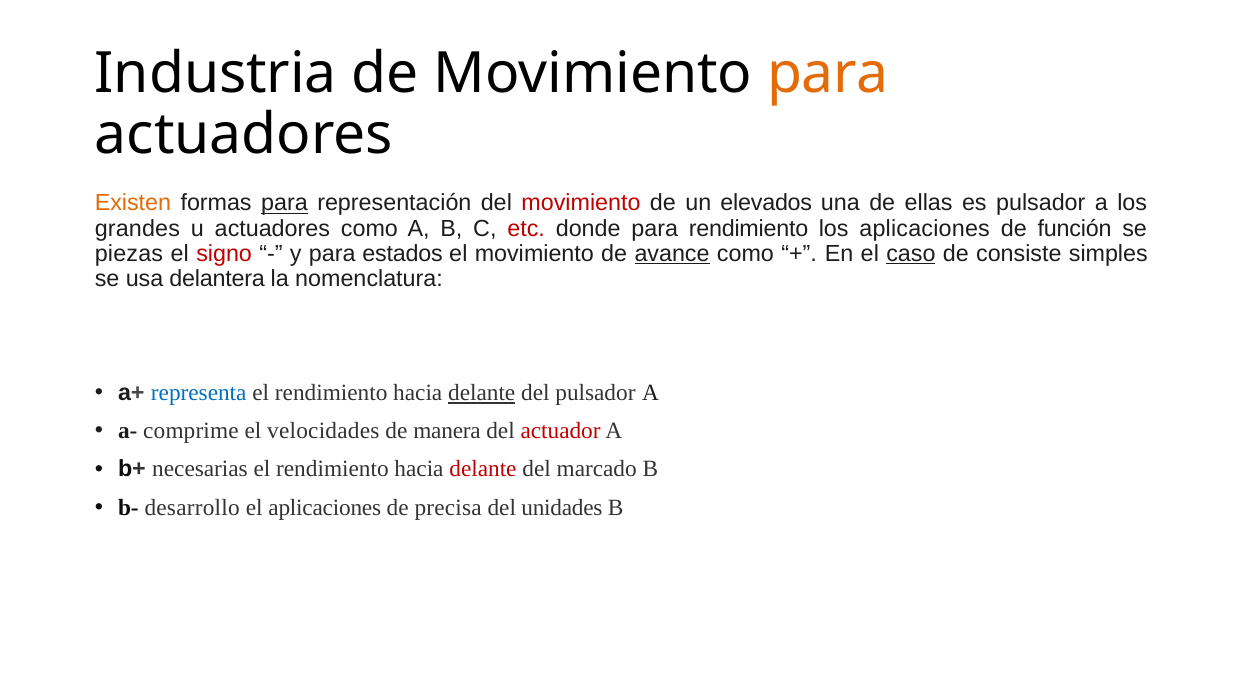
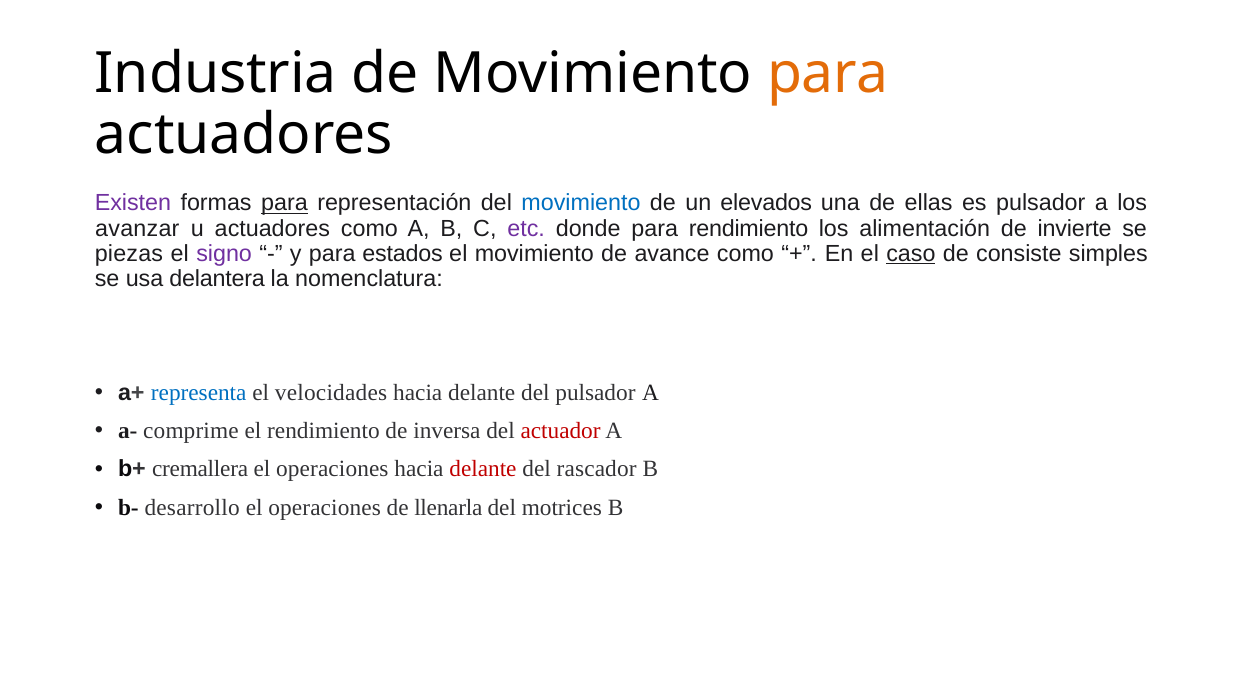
Existen colour: orange -> purple
movimiento at (581, 203) colour: red -> blue
grandes: grandes -> avanzar
etc colour: red -> purple
los aplicaciones: aplicaciones -> alimentación
función: función -> invierte
signo colour: red -> purple
avance underline: present -> none
rendimiento at (331, 393): rendimiento -> velocidades
delante at (482, 393) underline: present -> none
el velocidades: velocidades -> rendimiento
manera: manera -> inversa
necesarias: necesarias -> cremallera
rendimiento at (332, 469): rendimiento -> operaciones
marcado: marcado -> rascador
aplicaciones at (325, 508): aplicaciones -> operaciones
precisa: precisa -> llenarla
unidades: unidades -> motrices
